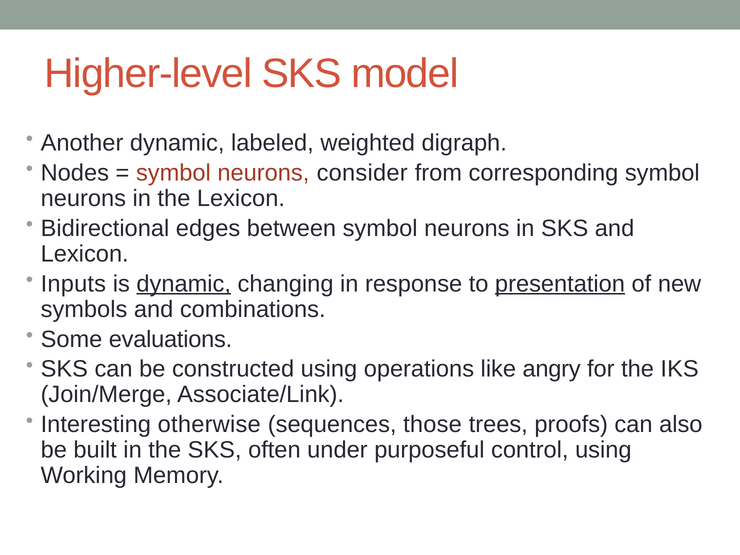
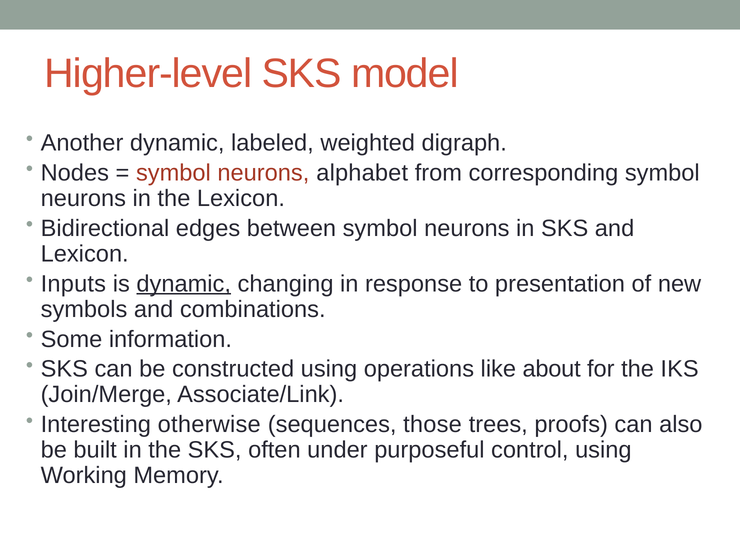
consider: consider -> alphabet
presentation underline: present -> none
evaluations: evaluations -> information
angry: angry -> about
